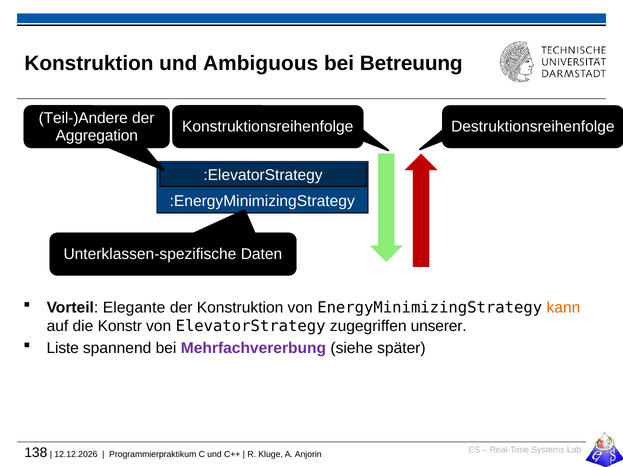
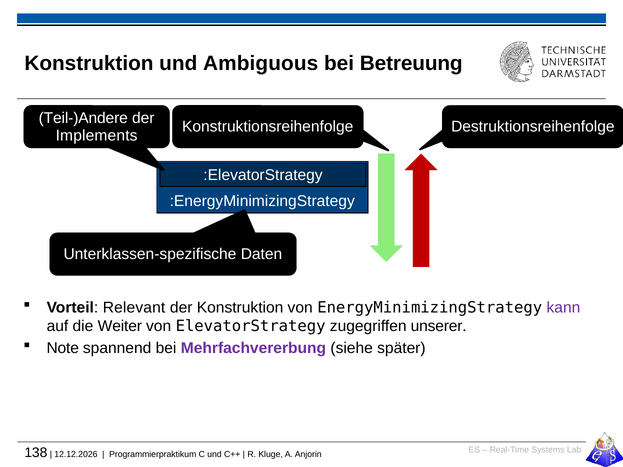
Aggregation: Aggregation -> Implements
Elegante: Elegante -> Relevant
kann colour: orange -> purple
Konstr: Konstr -> Weiter
Liste: Liste -> Note
